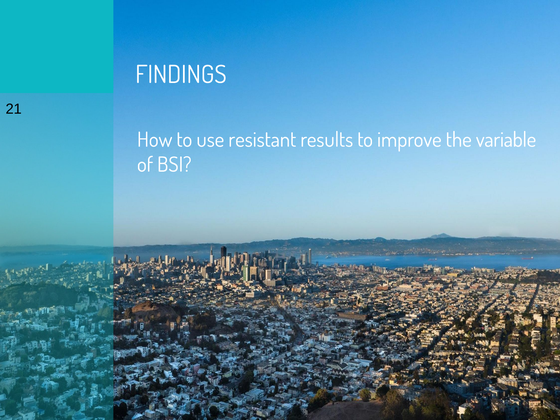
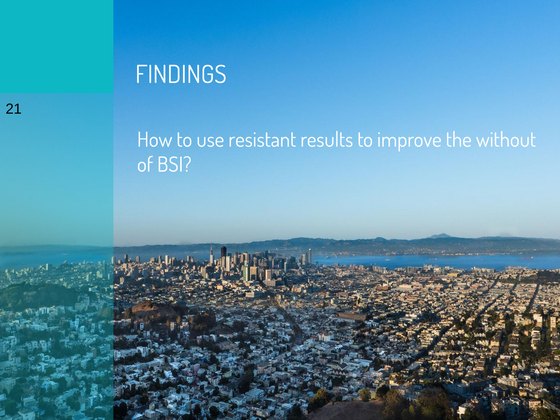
variable: variable -> without
